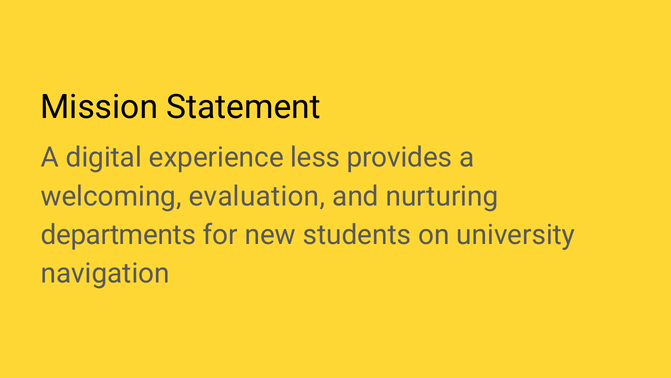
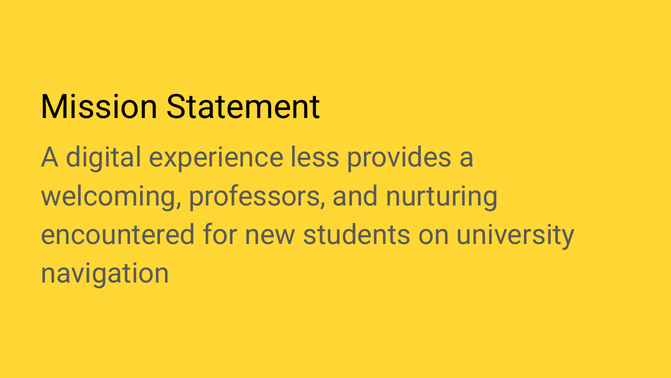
evaluation: evaluation -> professors
departments: departments -> encountered
